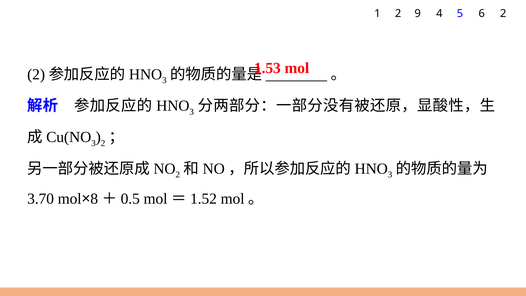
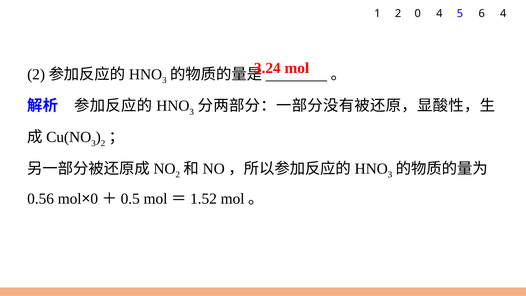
2 9: 9 -> 0
6 2: 2 -> 4
1.53: 1.53 -> 3.24
3.70: 3.70 -> 0.56
8 at (94, 199): 8 -> 0
